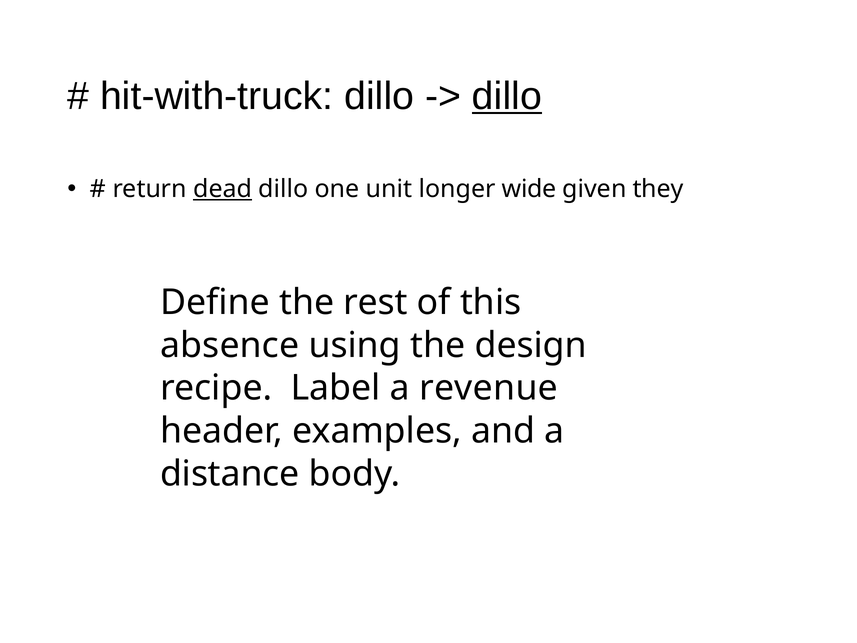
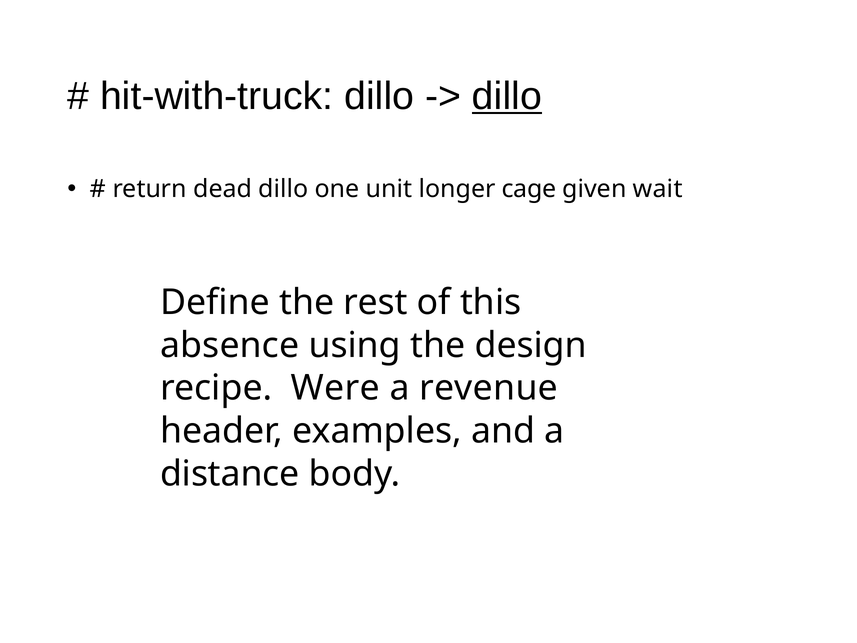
dead underline: present -> none
wide: wide -> cage
they: they -> wait
Label: Label -> Were
